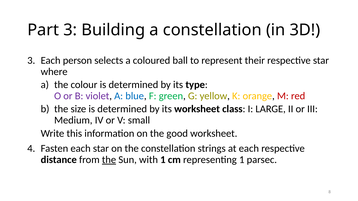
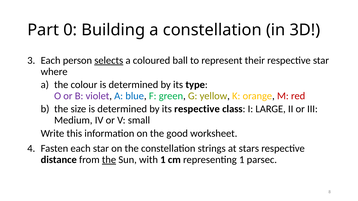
Part 3: 3 -> 0
selects underline: none -> present
its worksheet: worksheet -> respective
at each: each -> stars
